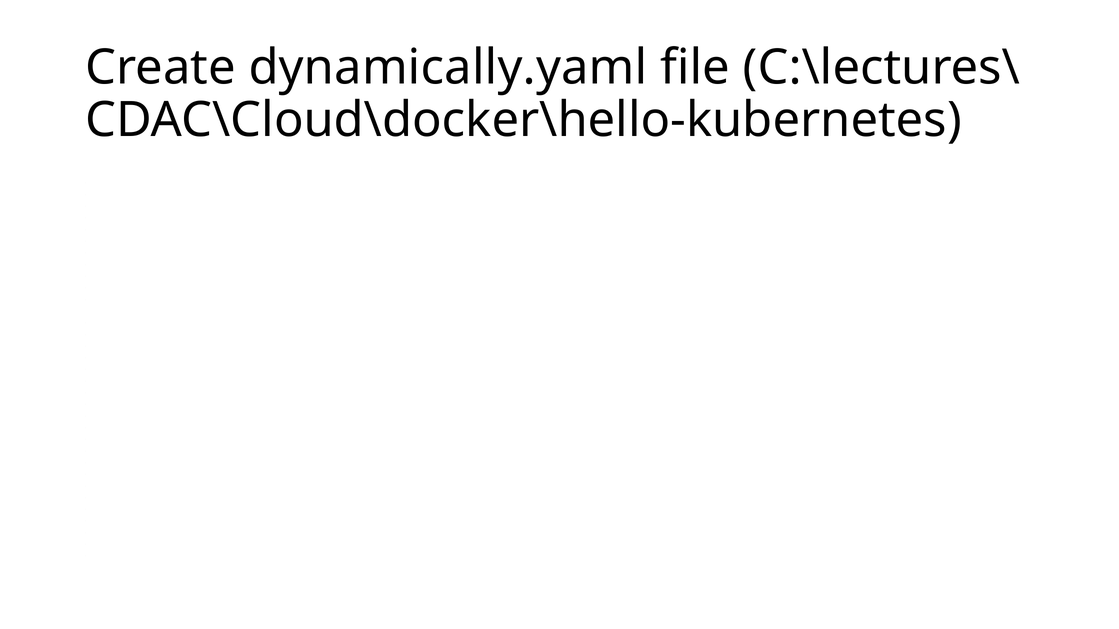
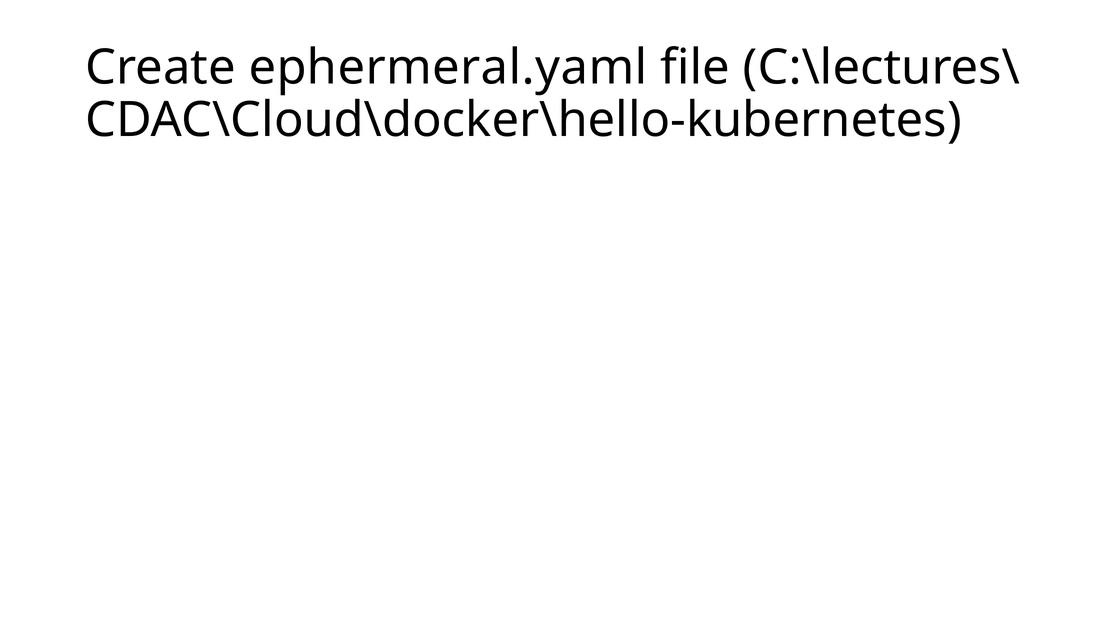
dynamically.yaml: dynamically.yaml -> ephermeral.yaml
